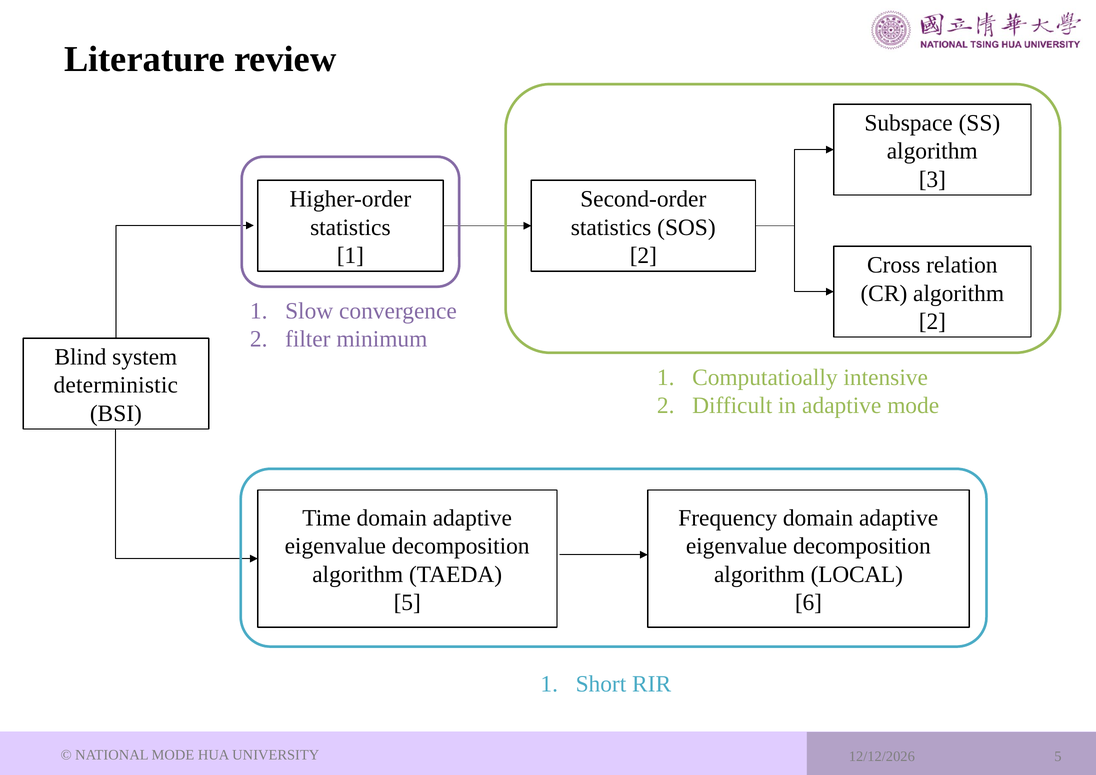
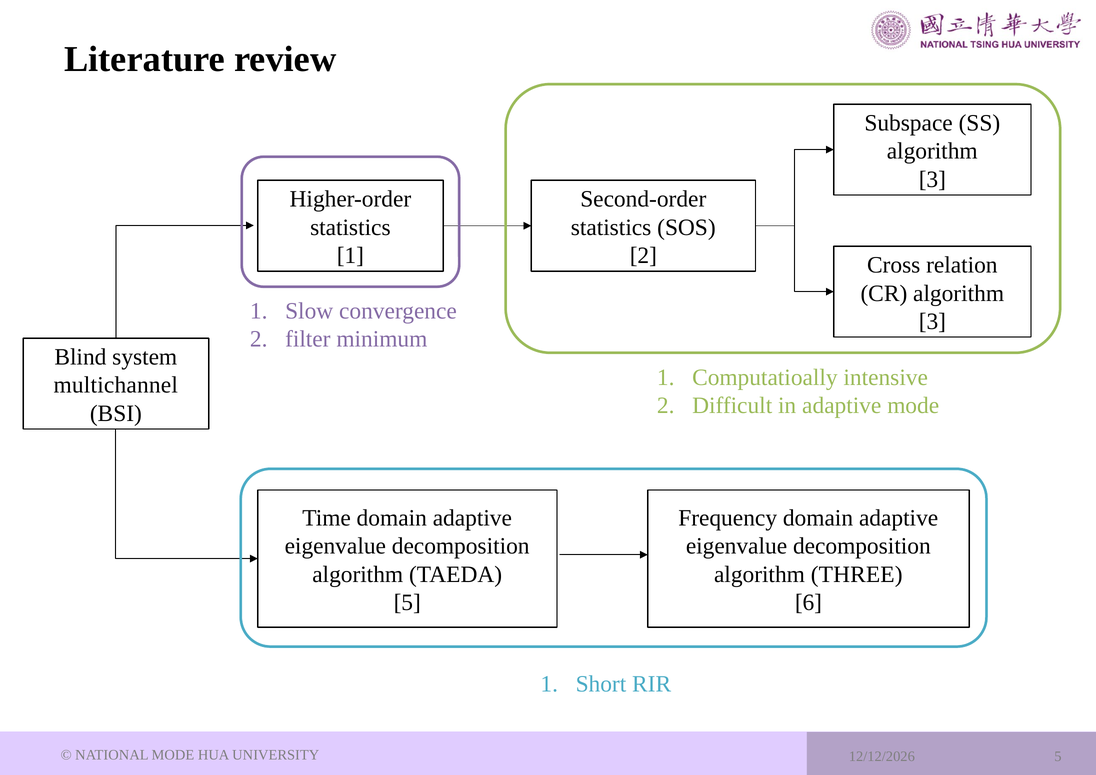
2 at (932, 321): 2 -> 3
deterministic: deterministic -> multichannel
LOCAL: LOCAL -> THREE
